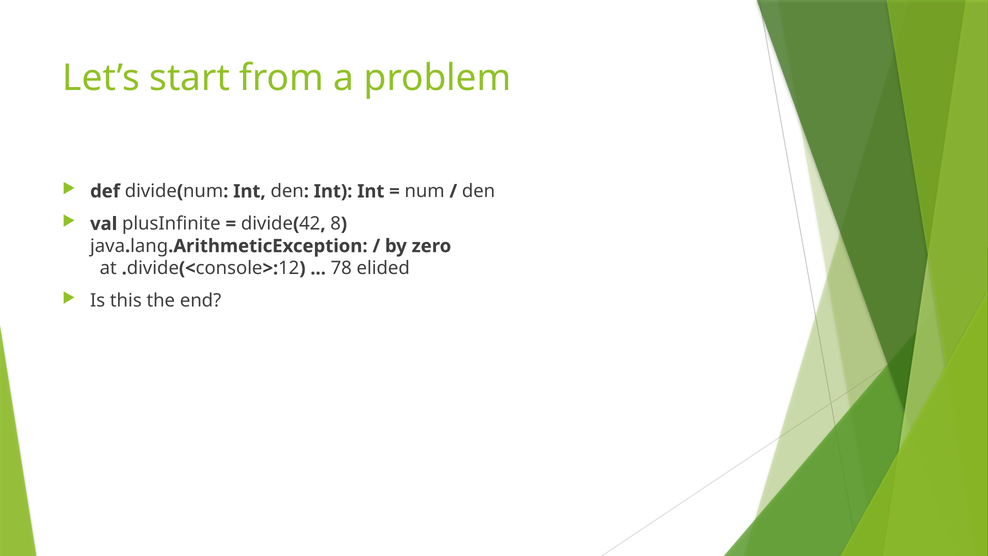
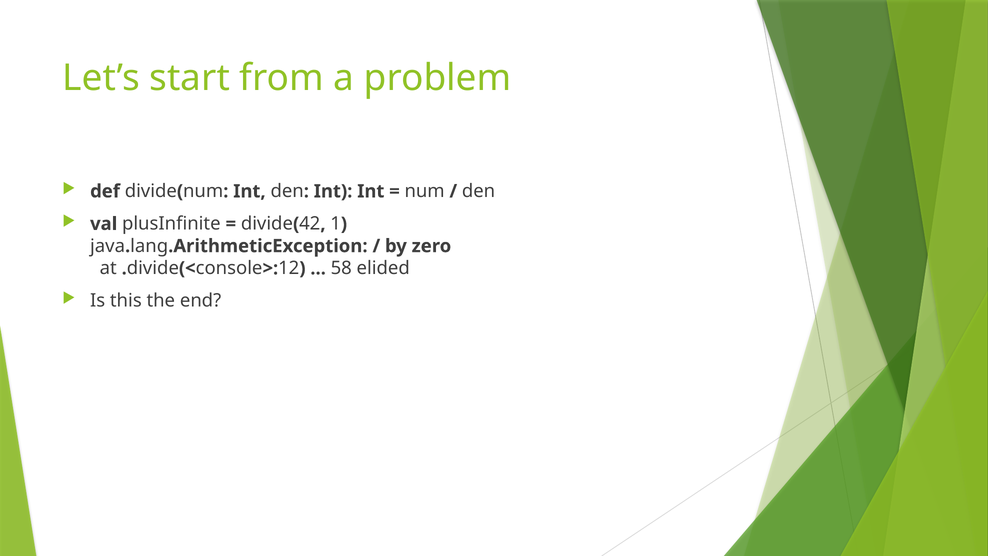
8: 8 -> 1
78: 78 -> 58
